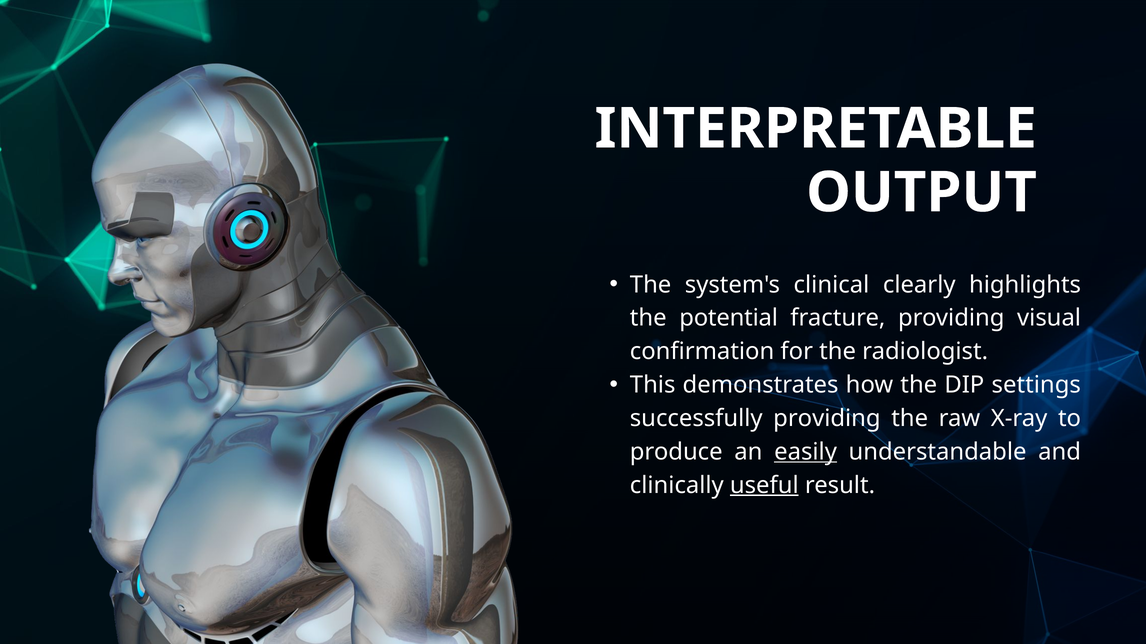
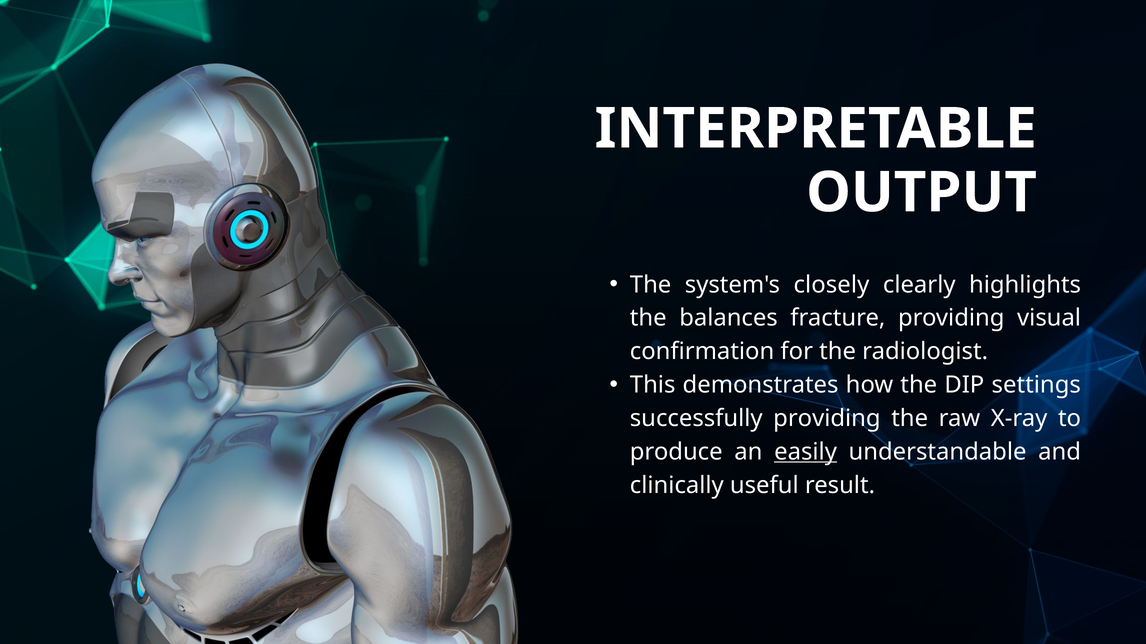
clinical: clinical -> closely
potential: potential -> balances
useful underline: present -> none
